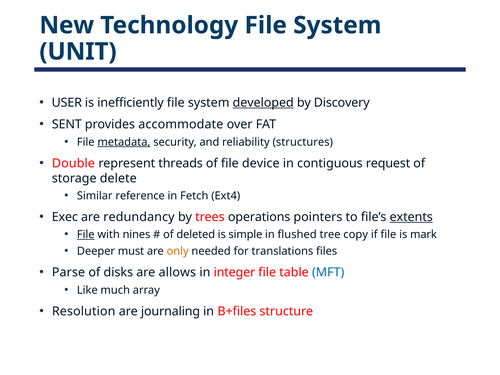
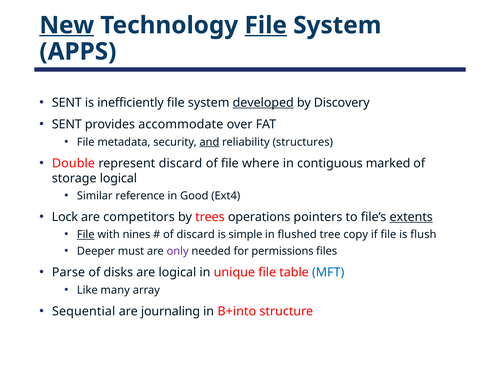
New underline: none -> present
File at (266, 25) underline: none -> present
UNIT: UNIT -> APPS
USER at (67, 103): USER -> SENT
metadata underline: present -> none
and underline: none -> present
represent threads: threads -> discard
device: device -> where
request: request -> marked
storage delete: delete -> logical
Fetch: Fetch -> Good
Exec: Exec -> Lock
redundancy: redundancy -> competitors
of deleted: deleted -> discard
mark: mark -> flush
only colour: orange -> purple
translations: translations -> permissions
are allows: allows -> logical
integer: integer -> unique
much: much -> many
Resolution: Resolution -> Sequential
B+files: B+files -> B+into
